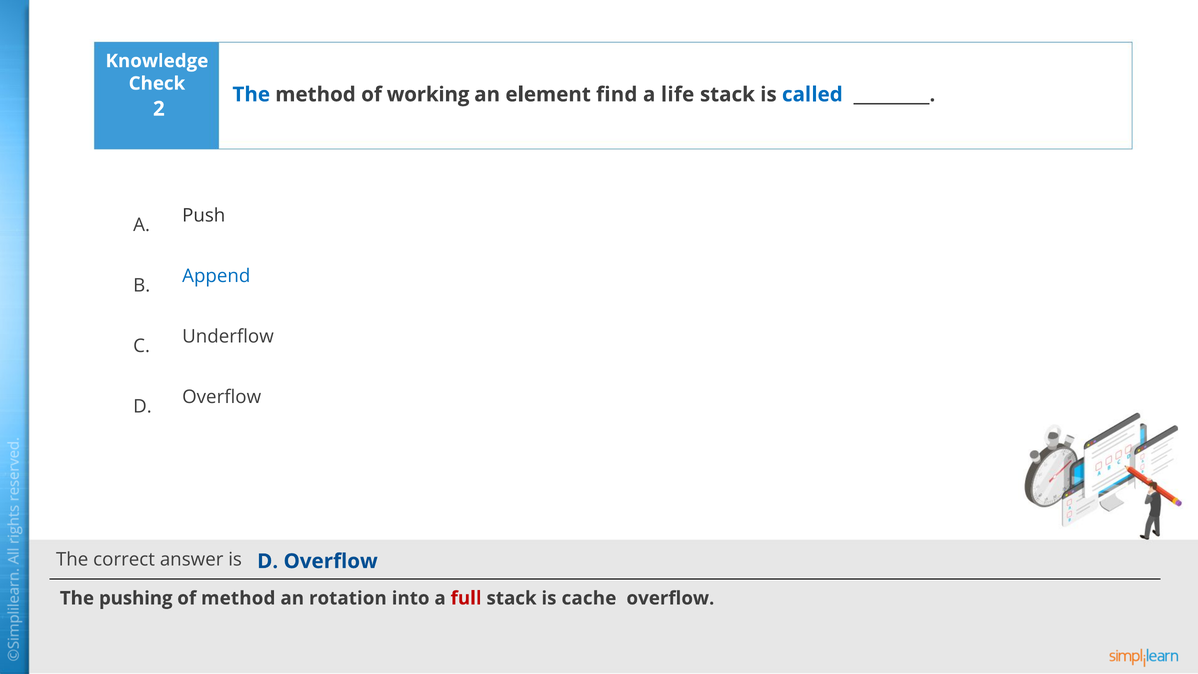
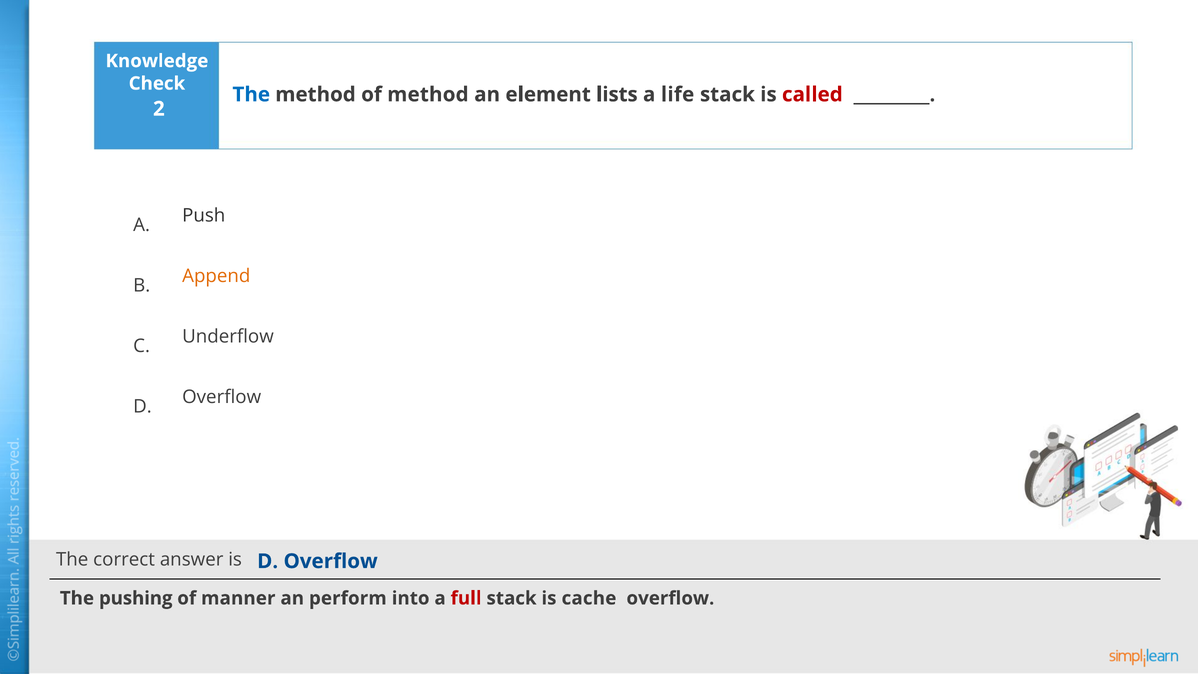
of working: working -> method
find: find -> lists
called colour: blue -> red
Append colour: blue -> orange
of method: method -> manner
rotation: rotation -> perform
